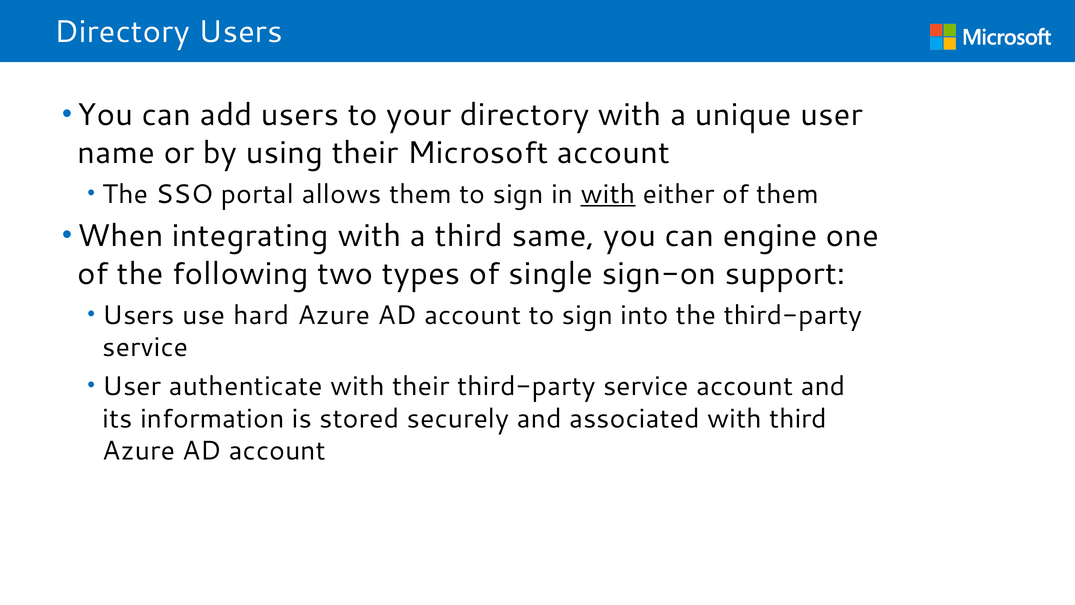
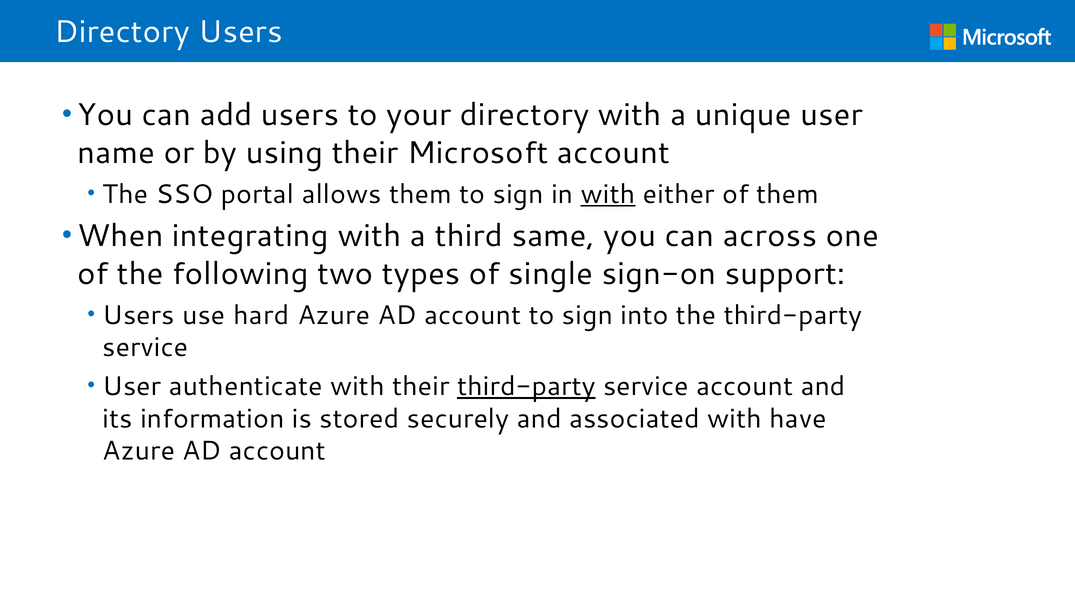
engine: engine -> across
third-party at (526, 386) underline: none -> present
with third: third -> have
